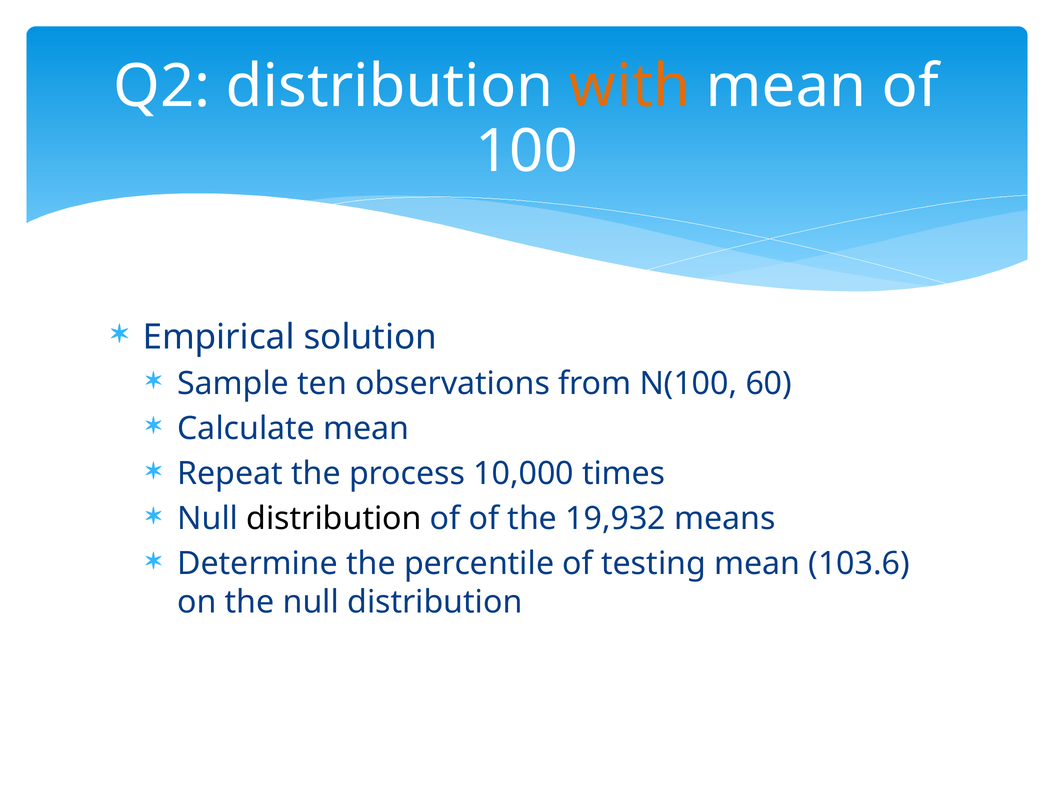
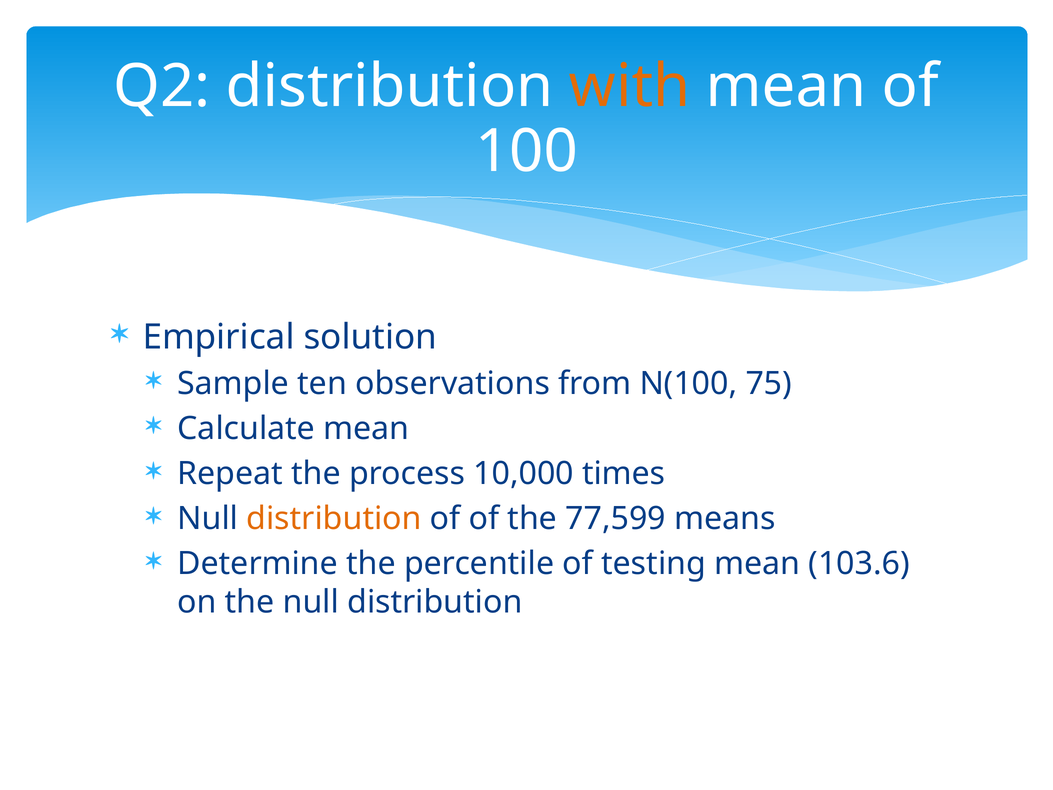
60: 60 -> 75
distribution at (334, 519) colour: black -> orange
19,932: 19,932 -> 77,599
